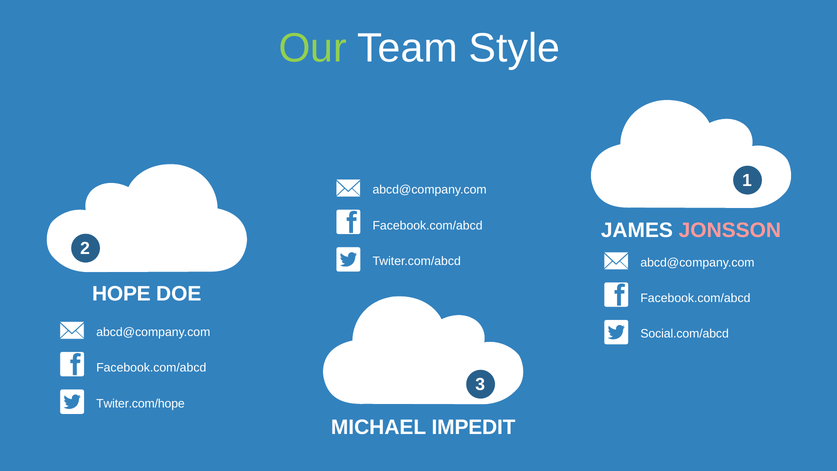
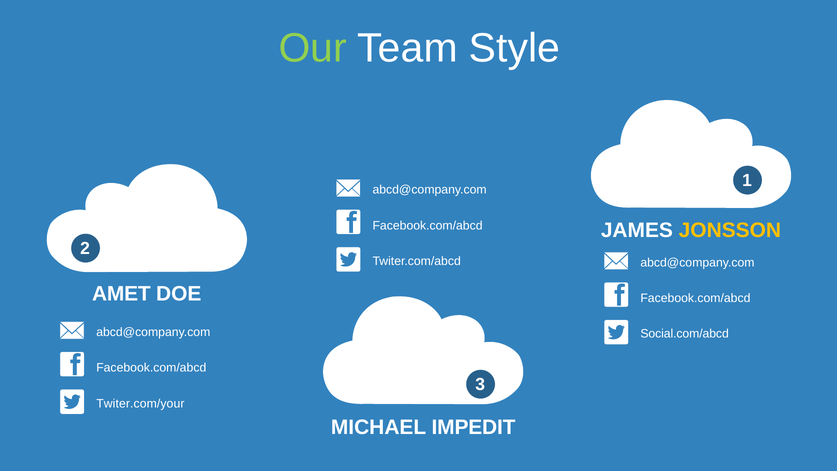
JONSSON colour: pink -> yellow
HOPE: HOPE -> AMET
Twiter.com/hope: Twiter.com/hope -> Twiter.com/your
